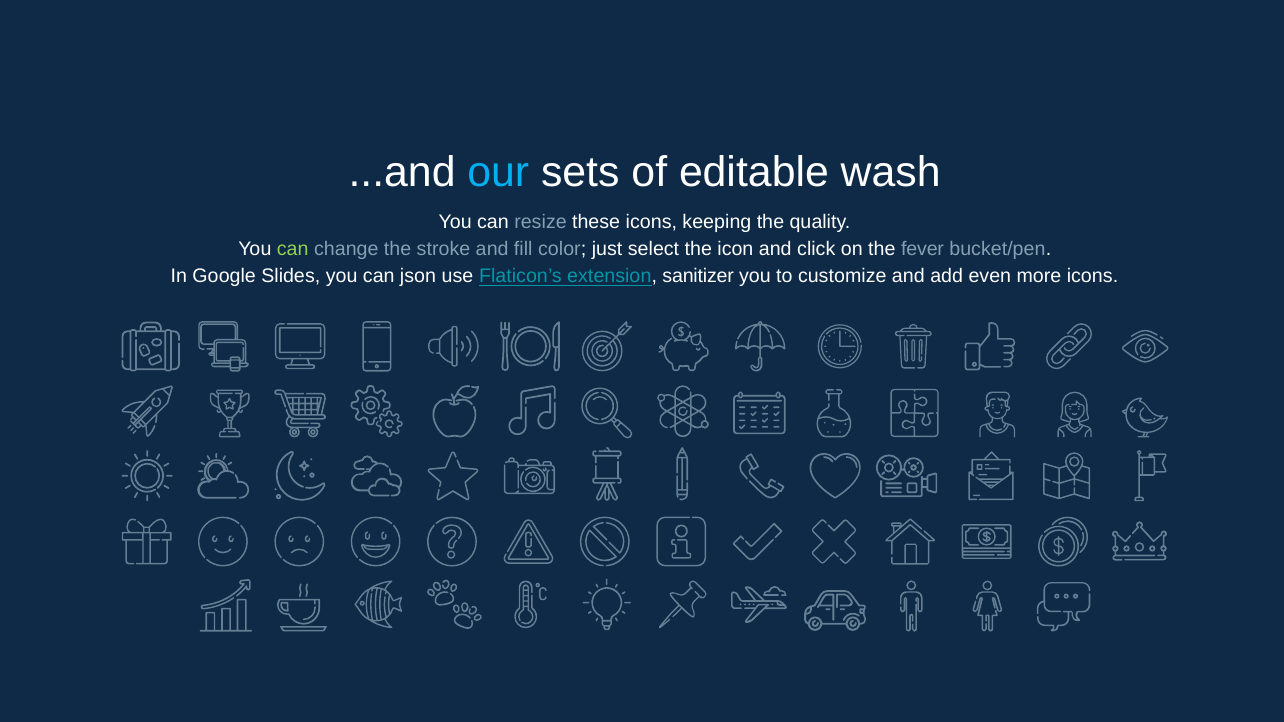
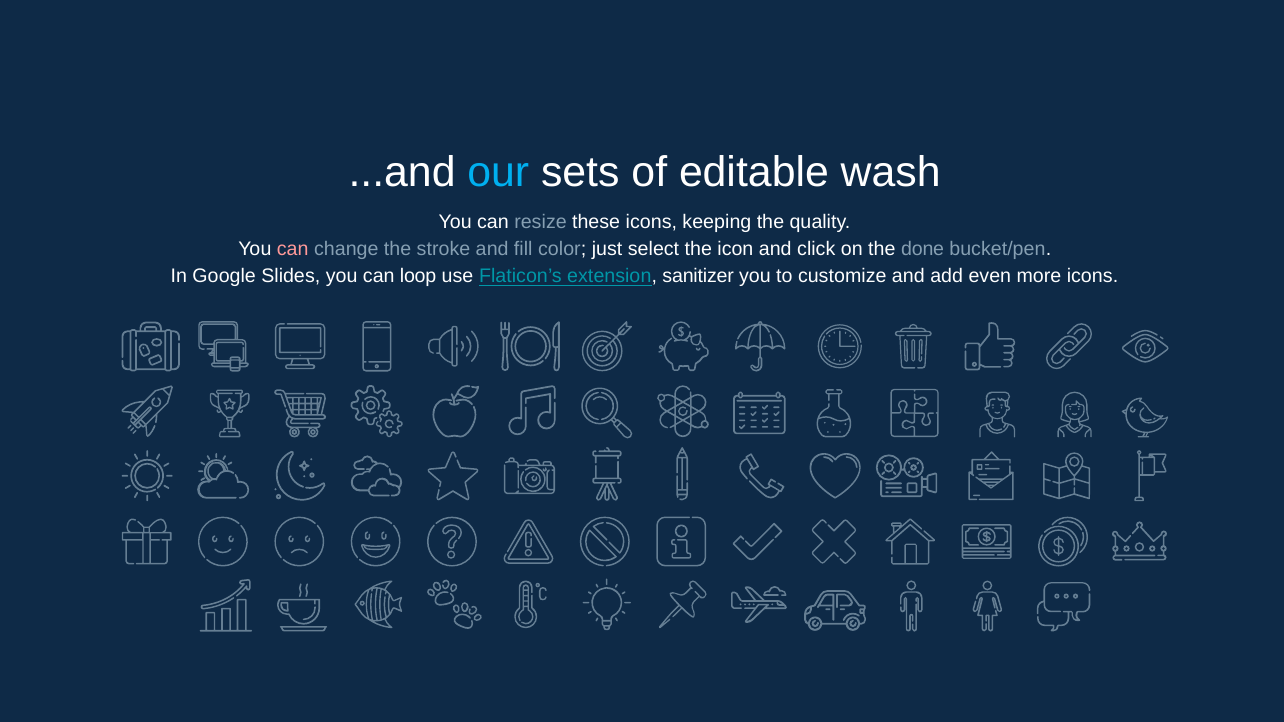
can at (293, 250) colour: light green -> pink
fever: fever -> done
json: json -> loop
